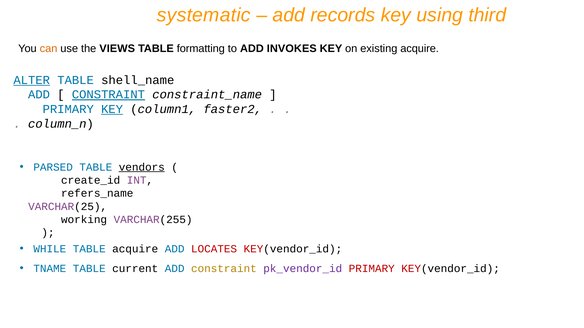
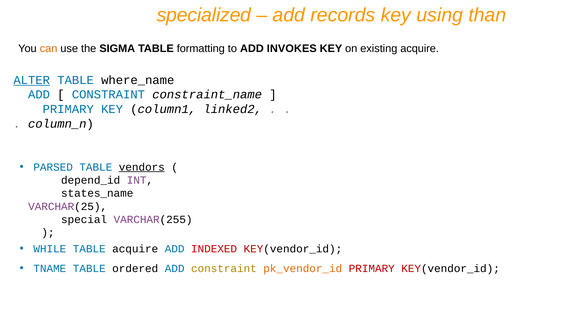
systematic: systematic -> specialized
third: third -> than
VIEWS: VIEWS -> SIGMA
shell_name: shell_name -> where_name
CONSTRAINT at (108, 95) underline: present -> none
KEY at (112, 109) underline: present -> none
faster2: faster2 -> linked2
create_id: create_id -> depend_id
refers_name: refers_name -> states_name
working: working -> special
LOCATES: LOCATES -> INDEXED
current: current -> ordered
pk_vendor_id colour: purple -> orange
